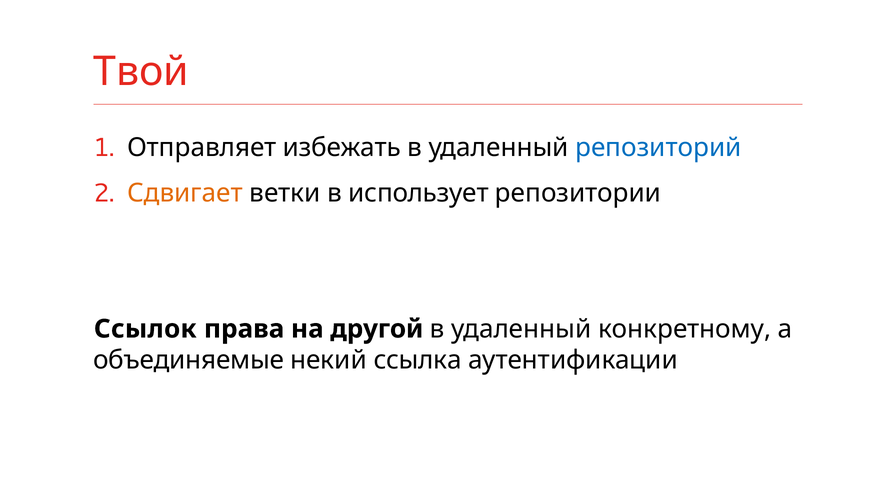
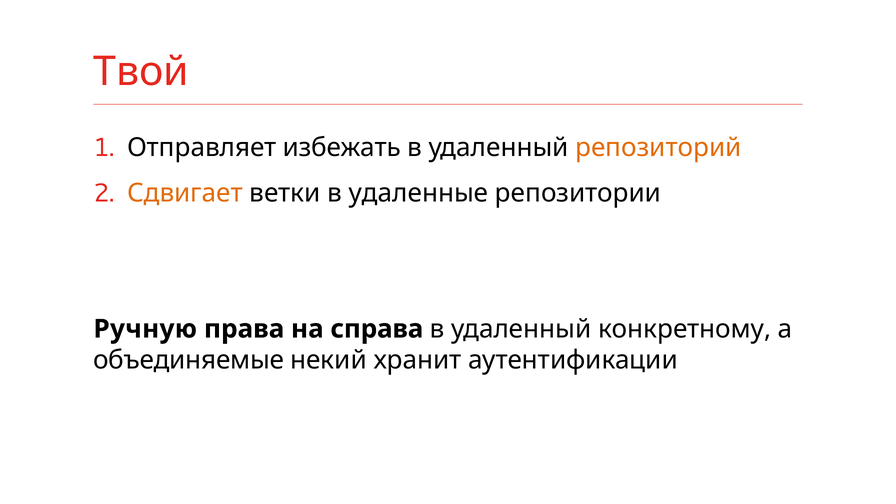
репозиторий colour: blue -> orange
использует: использует -> удаленные
Ссылок: Ссылок -> Ручную
другой: другой -> справа
ссылка: ссылка -> хранит
